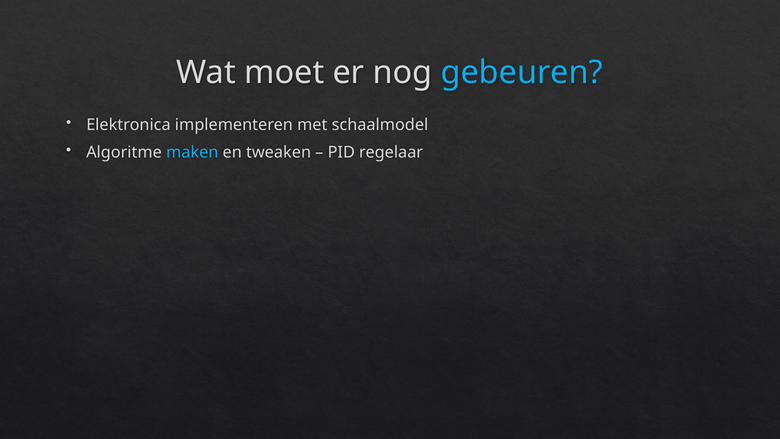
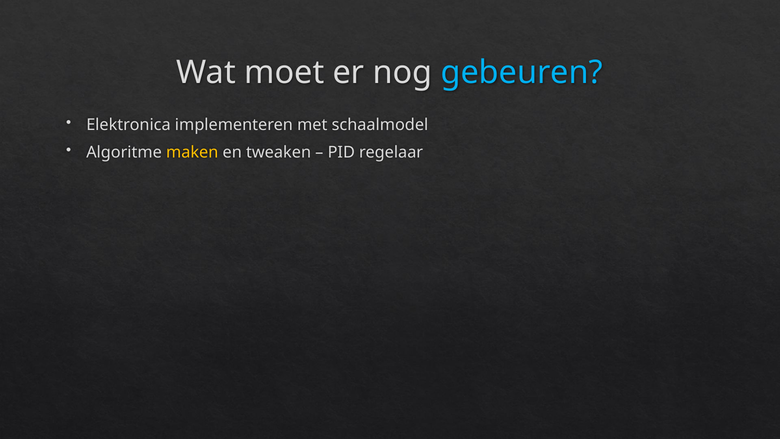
maken colour: light blue -> yellow
